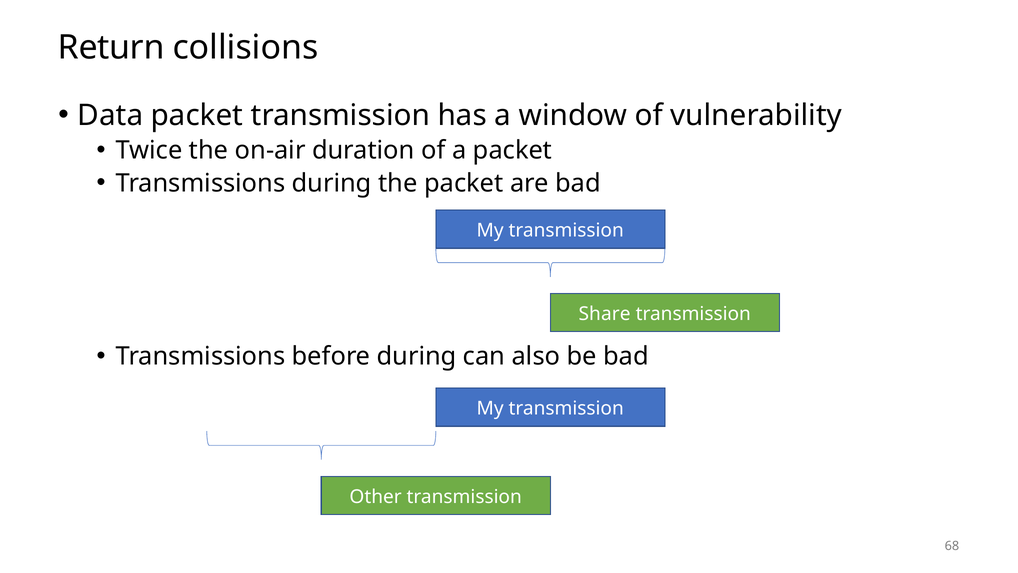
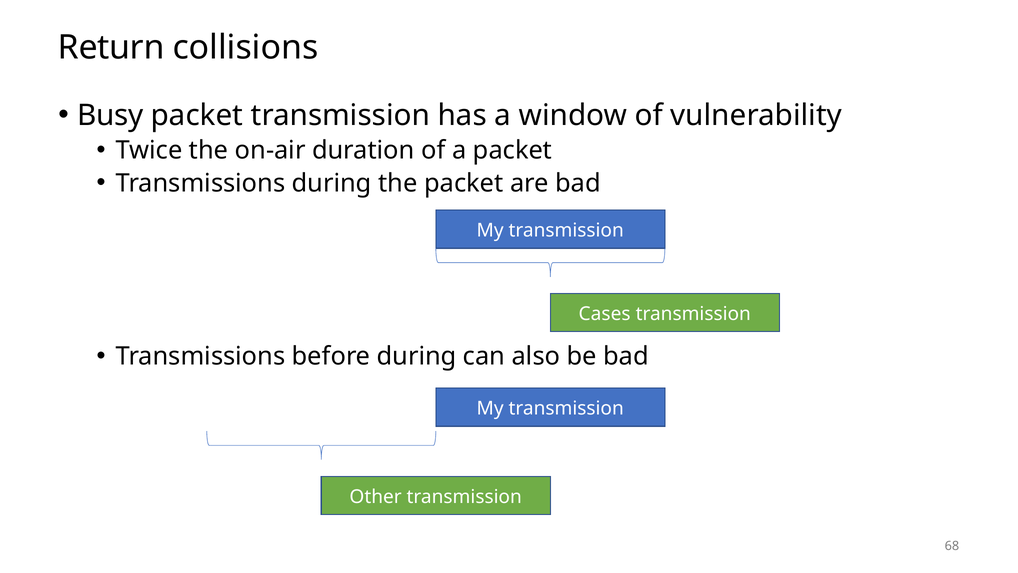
Data: Data -> Busy
Share: Share -> Cases
